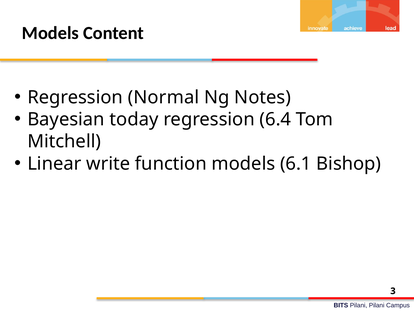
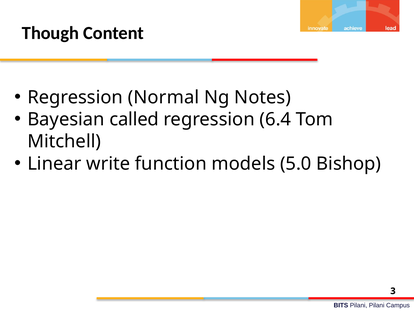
Models at (50, 33): Models -> Though
today: today -> called
6.1: 6.1 -> 5.0
